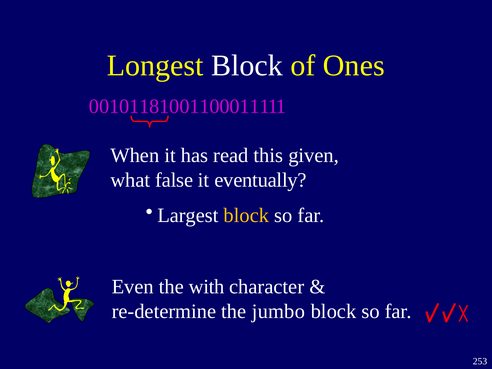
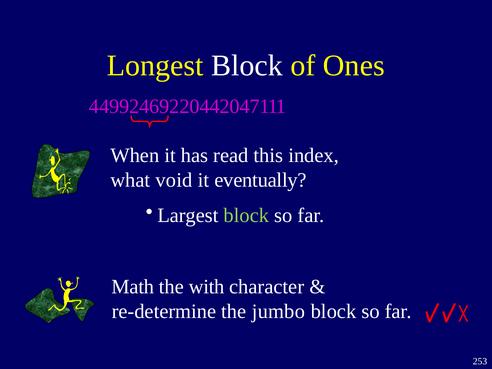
00101181001100011: 00101181001100011 -> 44992469220442047
given: given -> index
false: false -> void
block at (246, 215) colour: yellow -> light green
Even: Even -> Math
